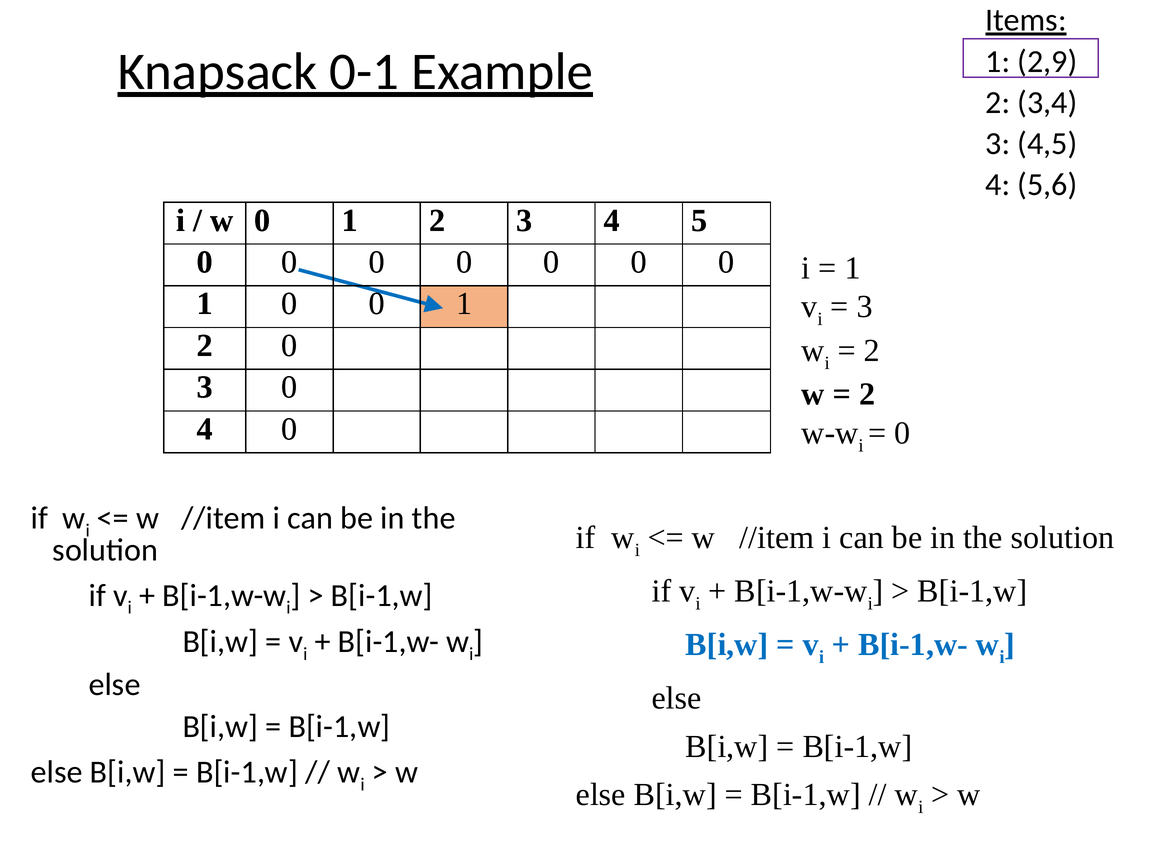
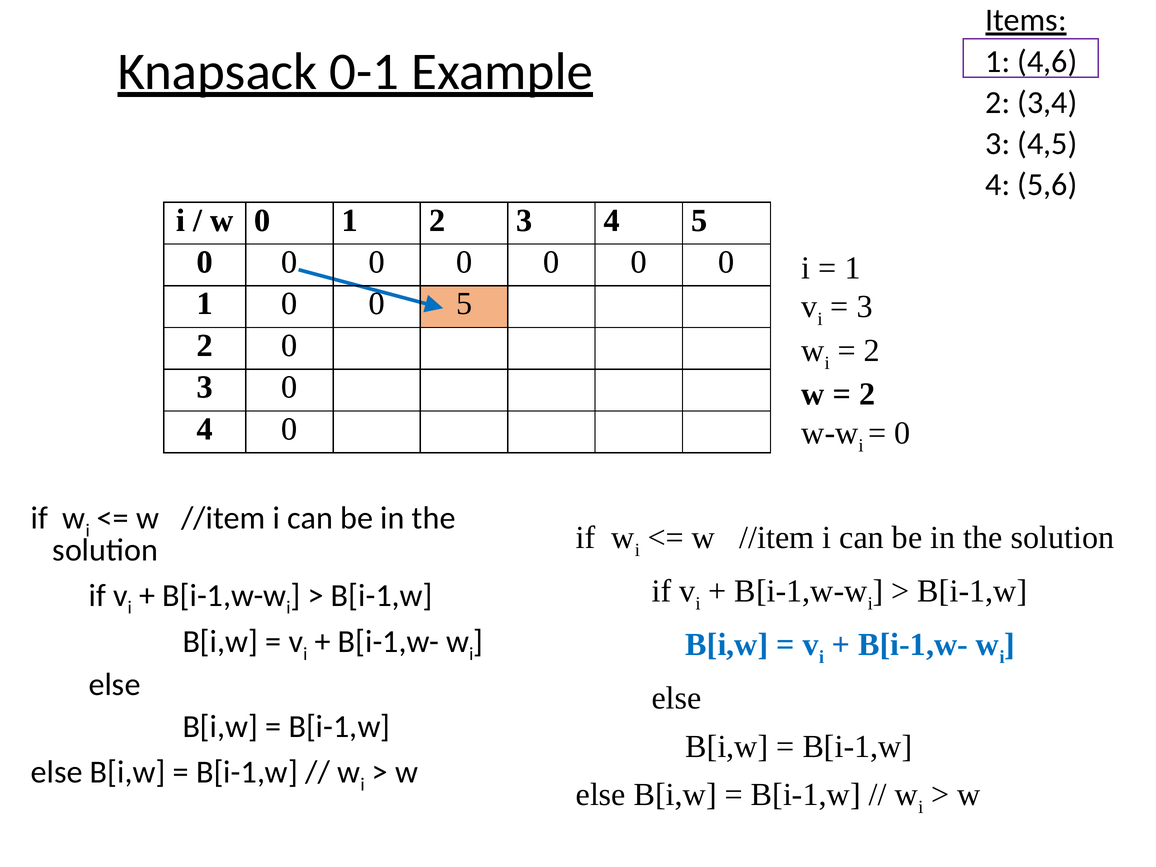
2,9: 2,9 -> 4,6
1 at (464, 304): 1 -> 5
